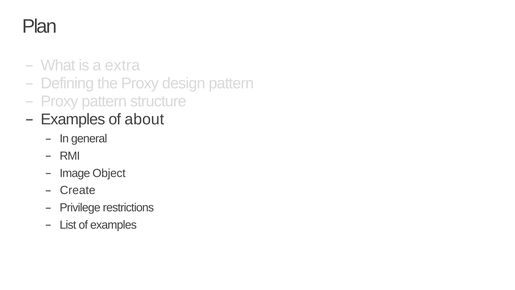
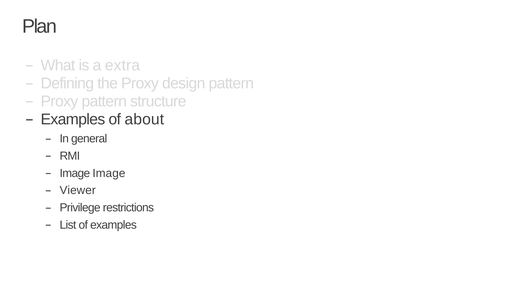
Image Object: Object -> Image
Create: Create -> Viewer
